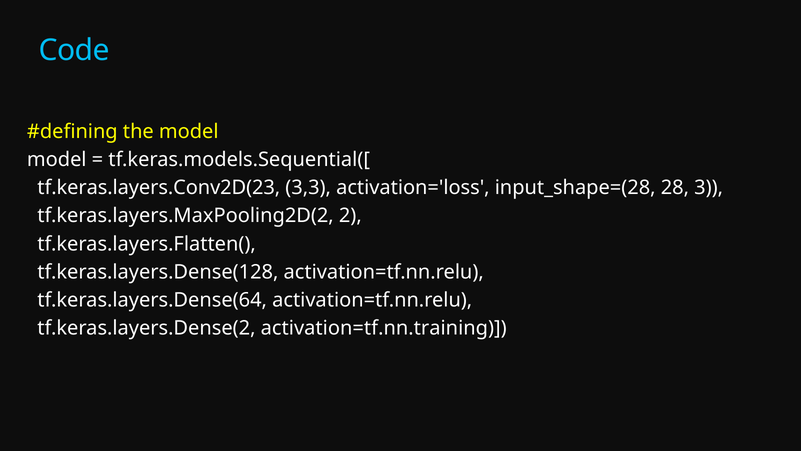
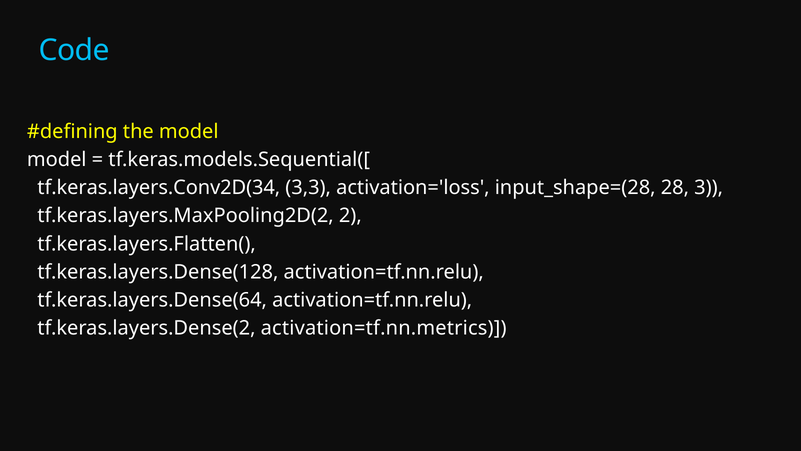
tf.keras.layers.Conv2D(23: tf.keras.layers.Conv2D(23 -> tf.keras.layers.Conv2D(34
activation=tf.nn.training: activation=tf.nn.training -> activation=tf.nn.metrics
